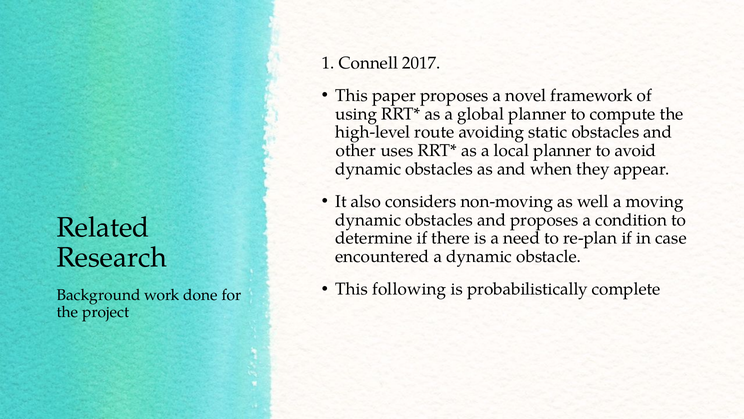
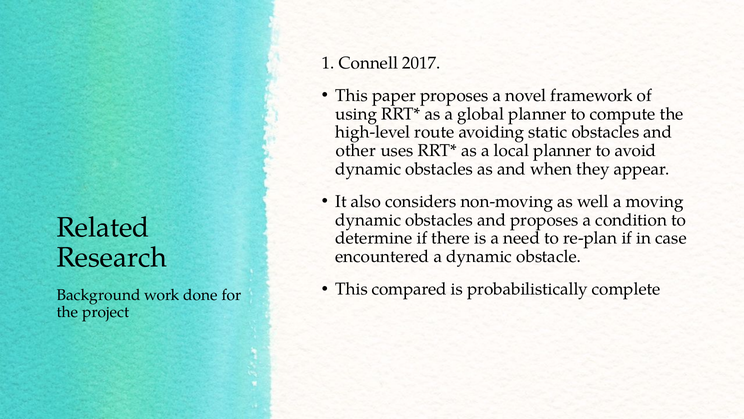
following: following -> compared
